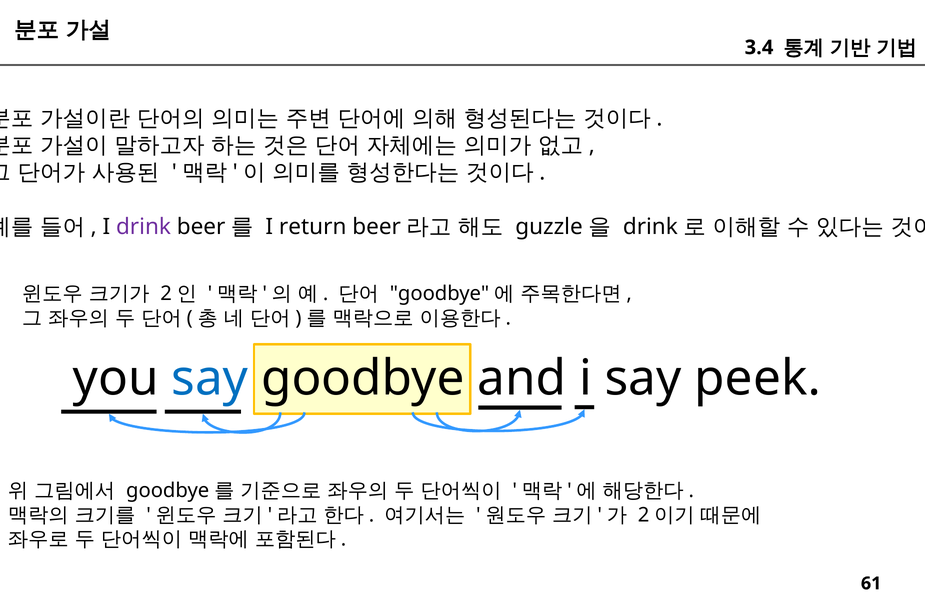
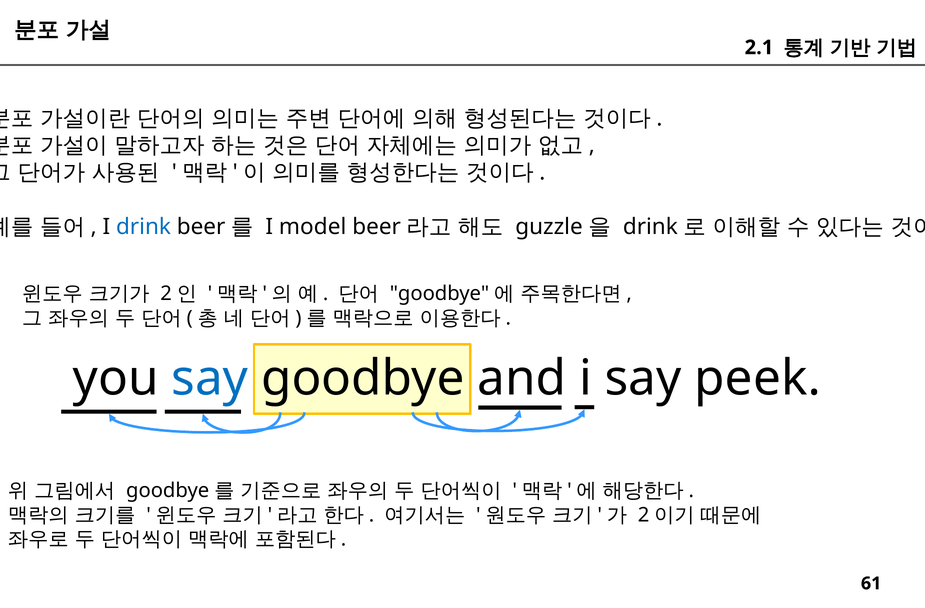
3.4: 3.4 -> 2.1
drink colour: purple -> blue
return: return -> model
